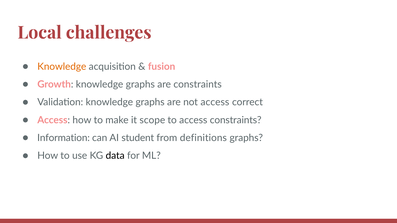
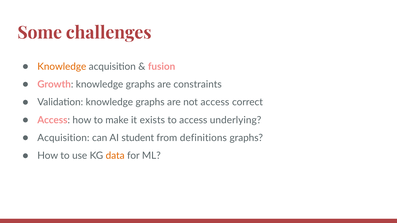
Local: Local -> Some
scope: scope -> exists
access constraints: constraints -> underlying
Information at (64, 138): Information -> Acquisition
data colour: black -> orange
